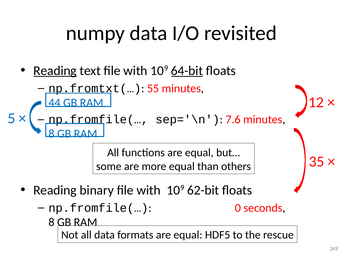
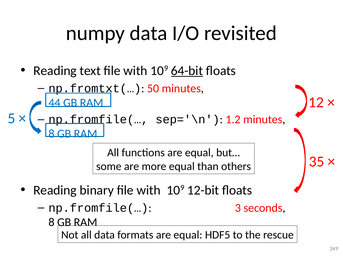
Reading at (55, 71) underline: present -> none
55: 55 -> 50
7.6: 7.6 -> 1.2
62-bit: 62-bit -> 12-bit
0: 0 -> 3
